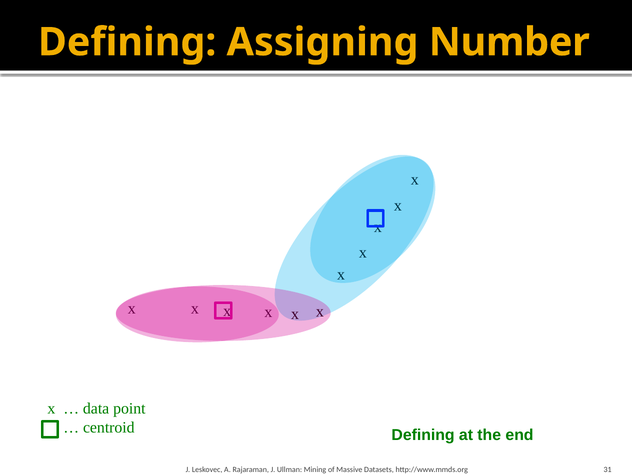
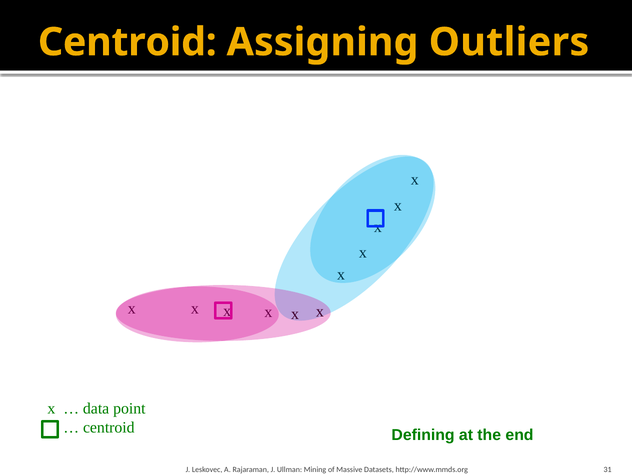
Defining at (127, 42): Defining -> Centroid
Number: Number -> Outliers
